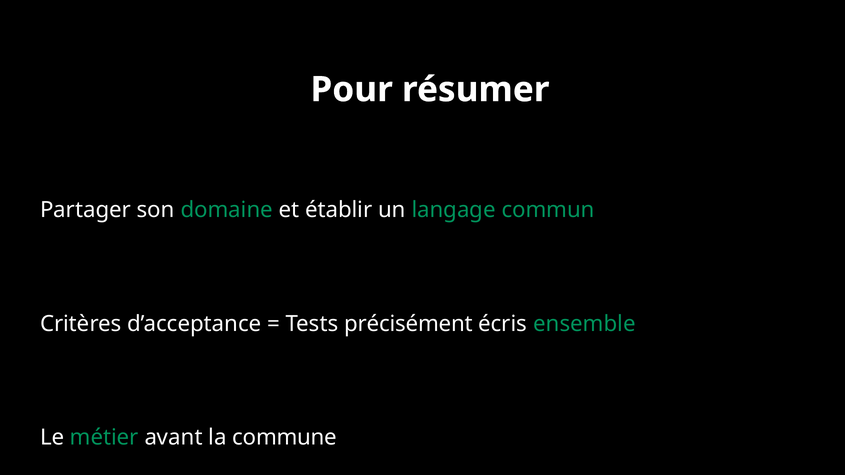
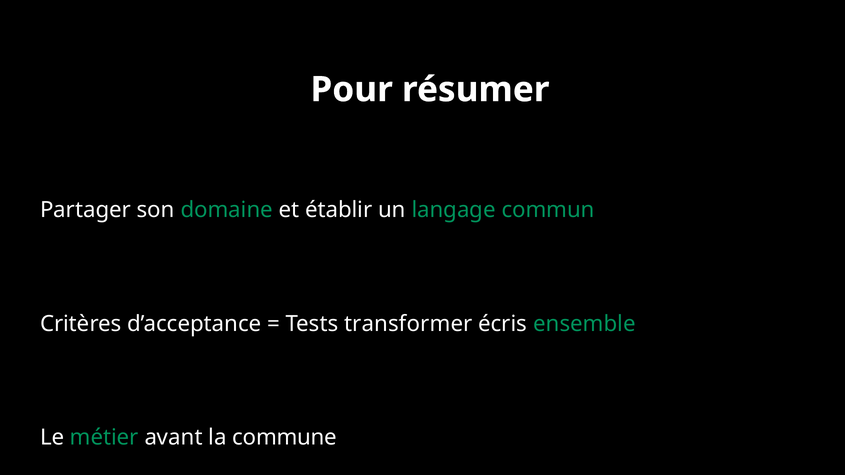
précisément: précisément -> transformer
